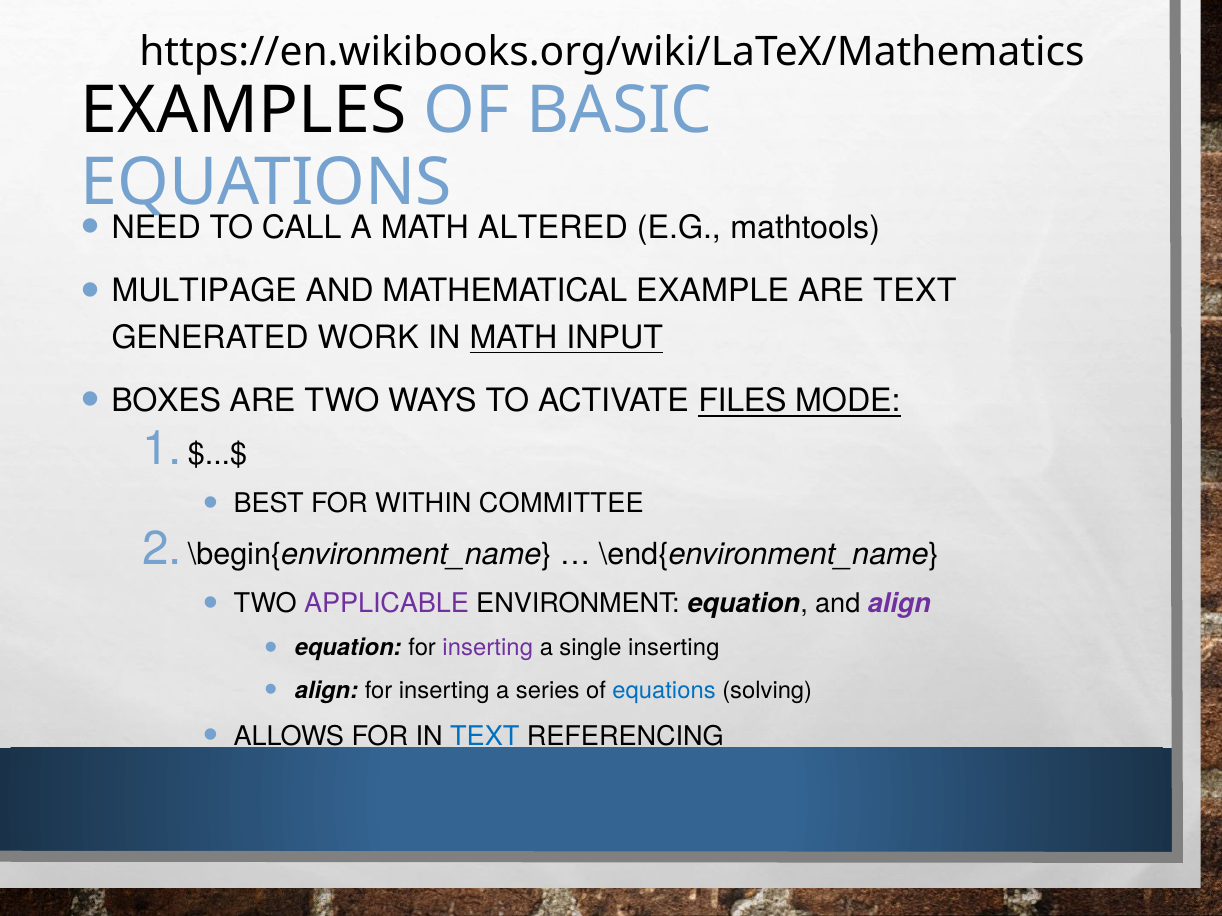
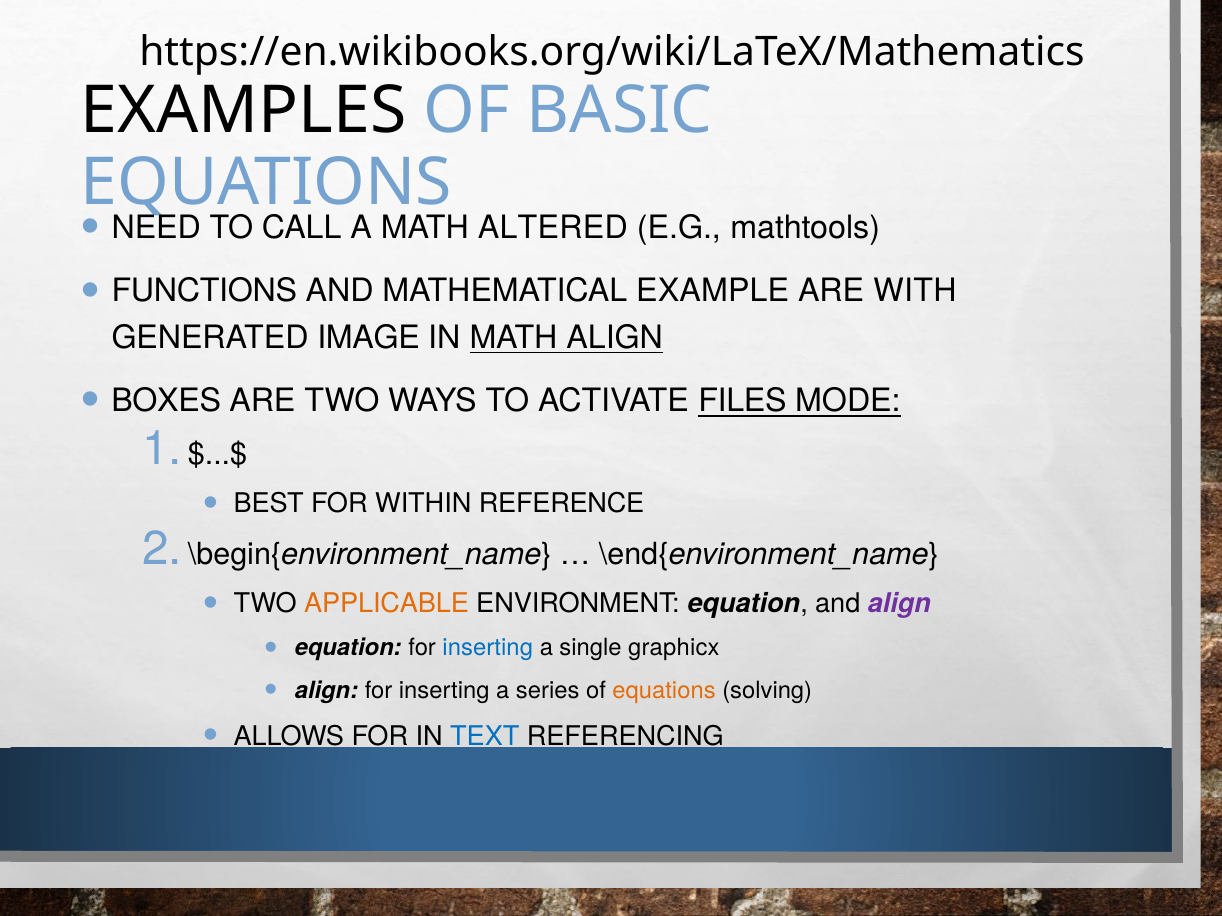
MULTIPAGE: MULTIPAGE -> FUNCTIONS
ARE TEXT: TEXT -> WITH
WORK: WORK -> IMAGE
MATH INPUT: INPUT -> ALIGN
COMMITTEE: COMMITTEE -> REFERENCE
APPLICABLE colour: purple -> orange
inserting at (488, 648) colour: purple -> blue
single inserting: inserting -> graphicx
equations at (664, 691) colour: blue -> orange
